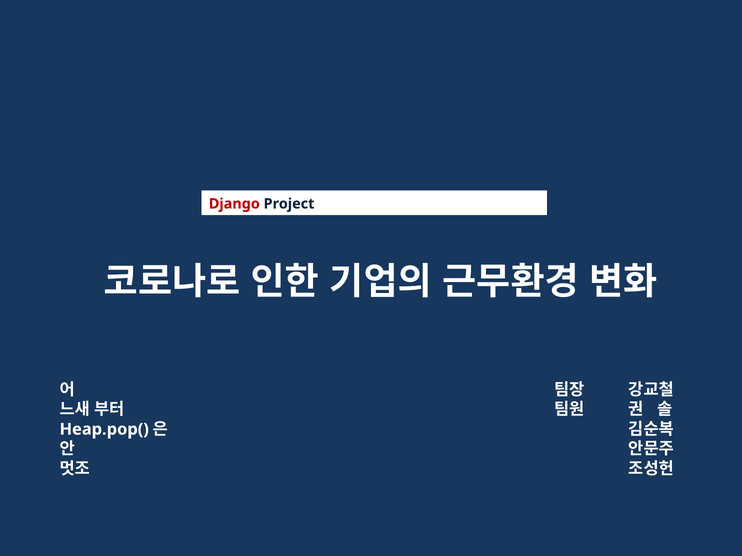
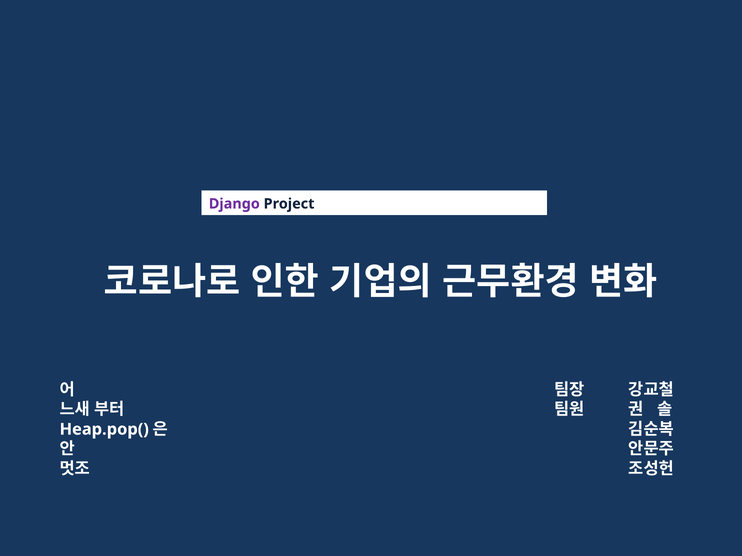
Django colour: red -> purple
